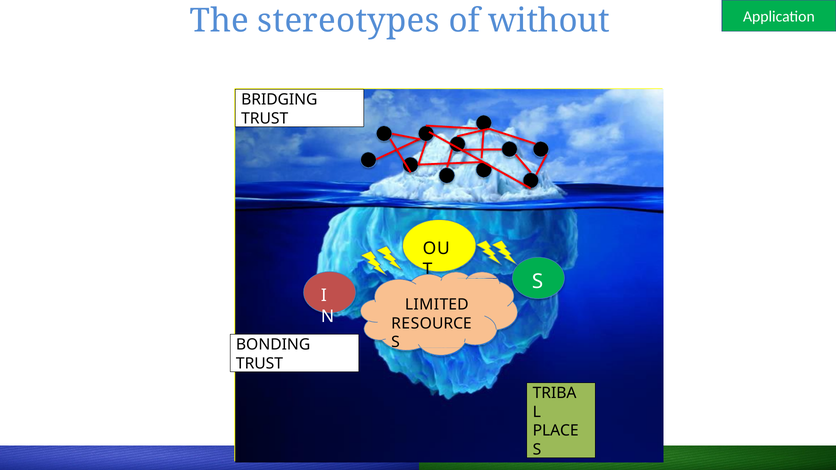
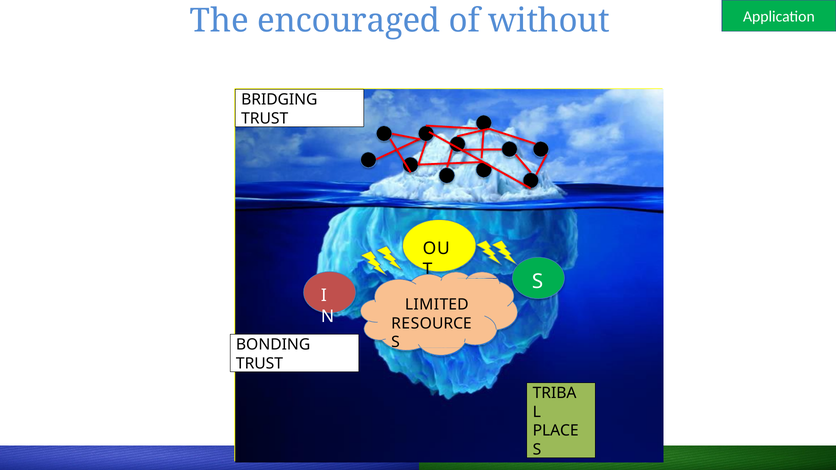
stereotypes: stereotypes -> encouraged
